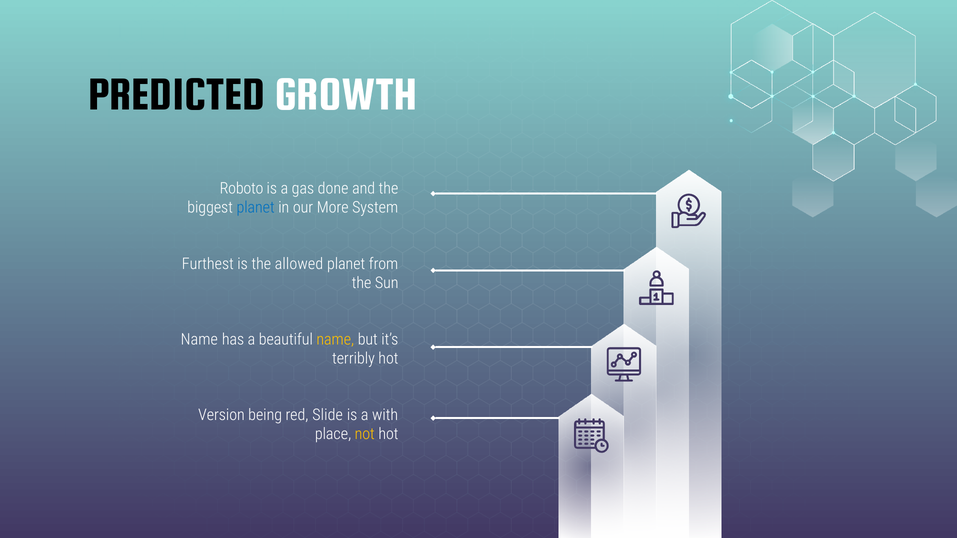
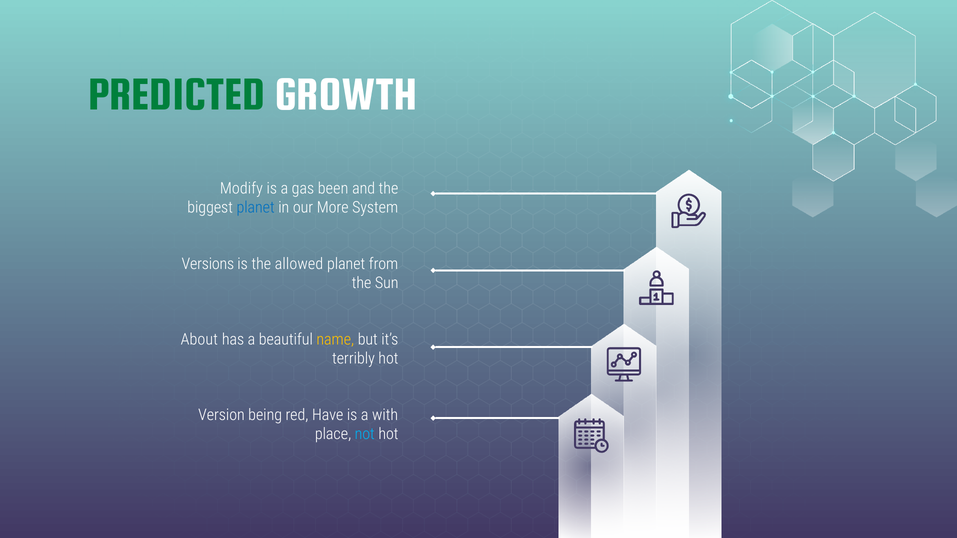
PREDICTED colour: black -> green
Roboto: Roboto -> Modify
done: done -> been
Furthest: Furthest -> Versions
Name at (199, 340): Name -> About
Slide: Slide -> Have
not colour: yellow -> light blue
